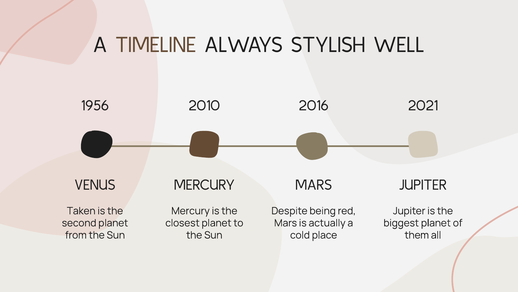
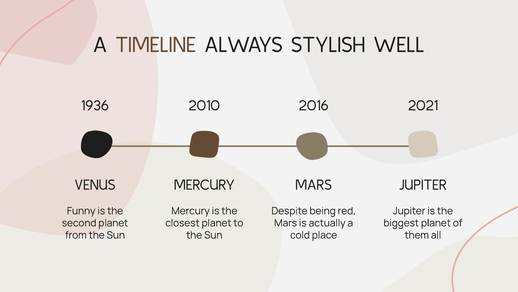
1956: 1956 -> 1936
Taken: Taken -> Funny
